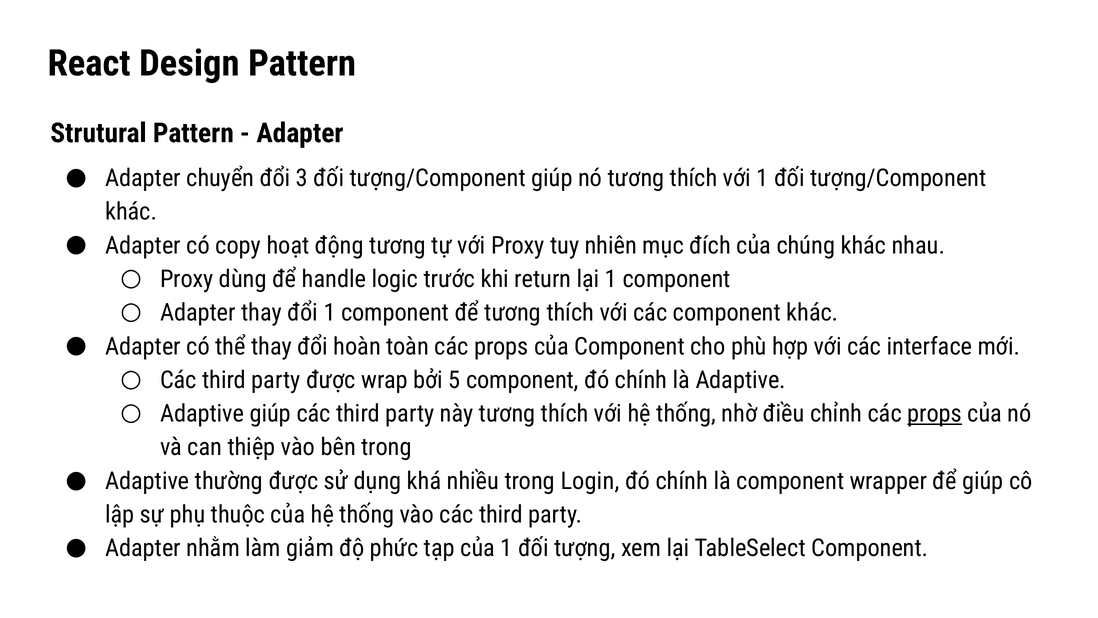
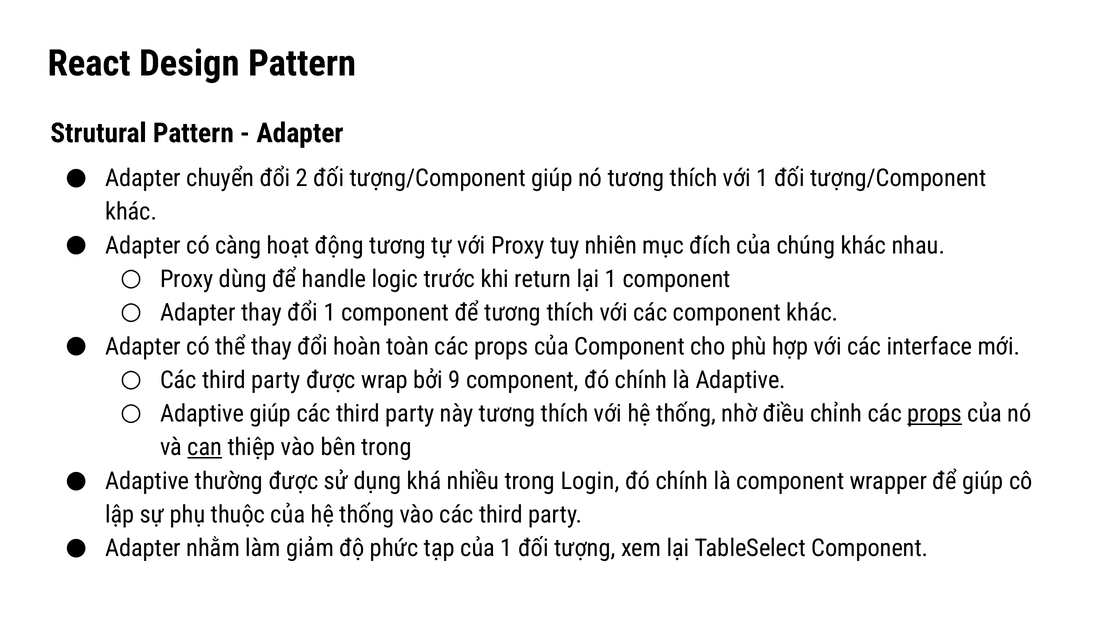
3: 3 -> 2
copy: copy -> càng
5: 5 -> 9
can underline: none -> present
